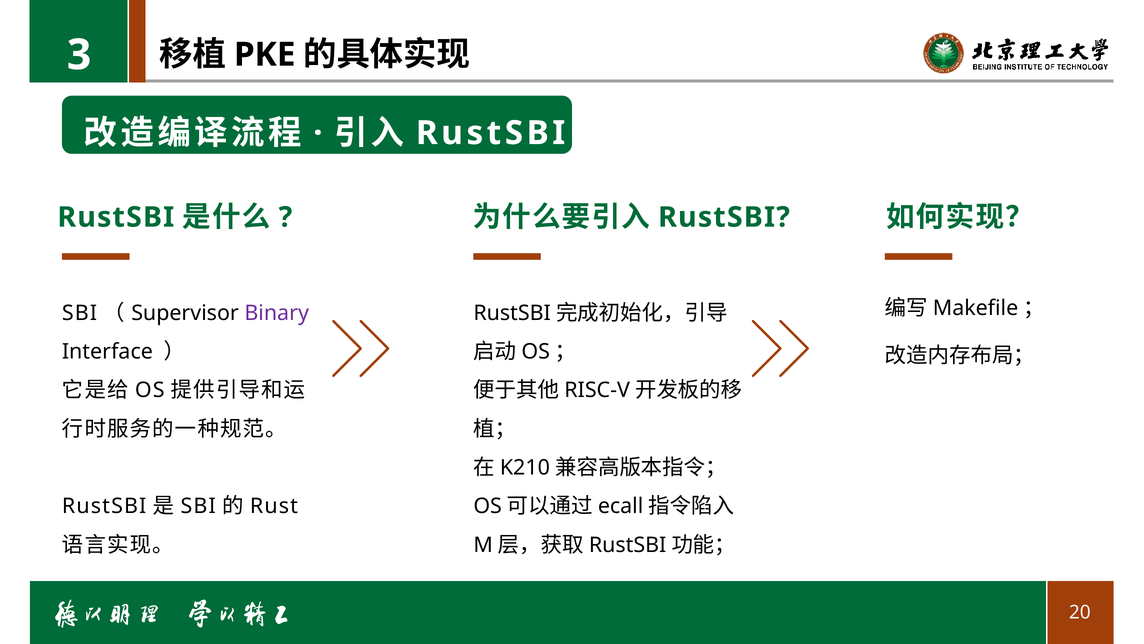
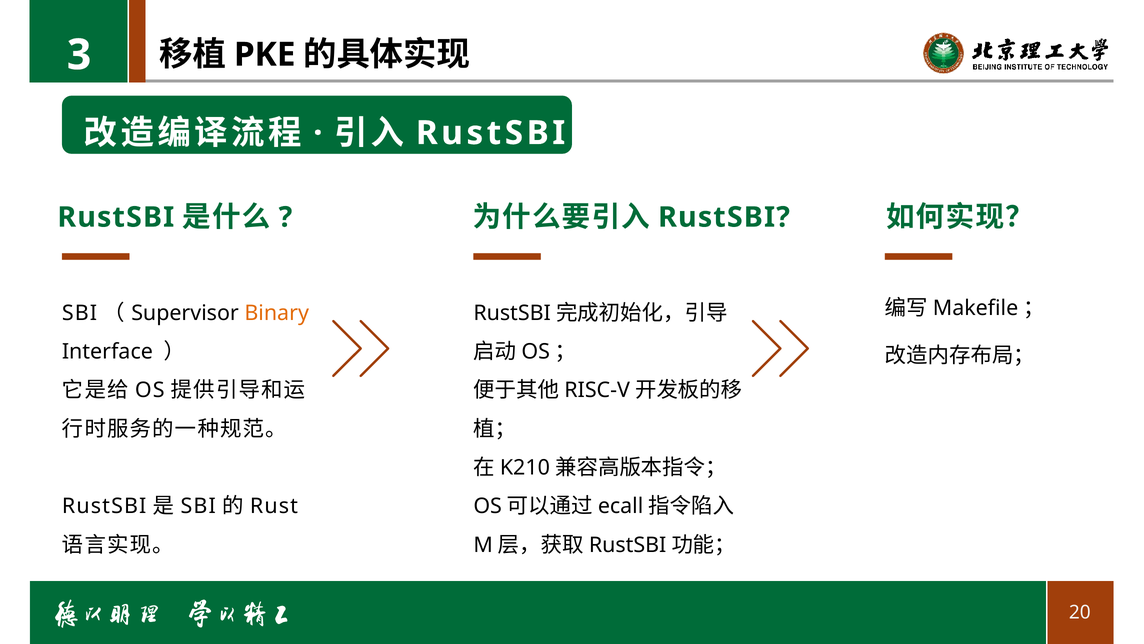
Binary colour: purple -> orange
